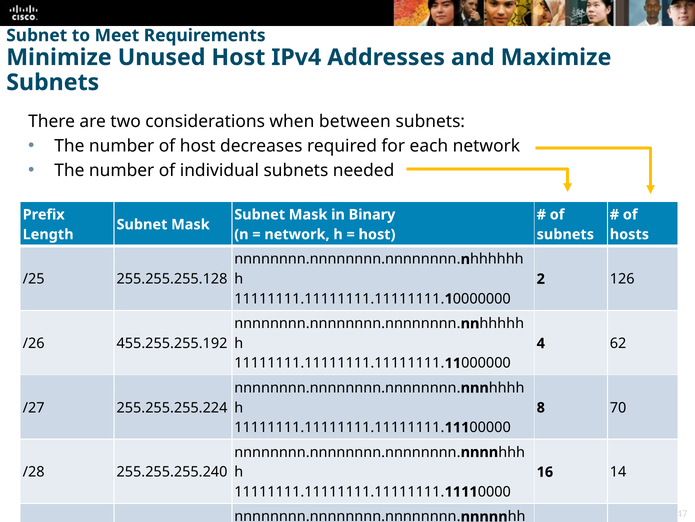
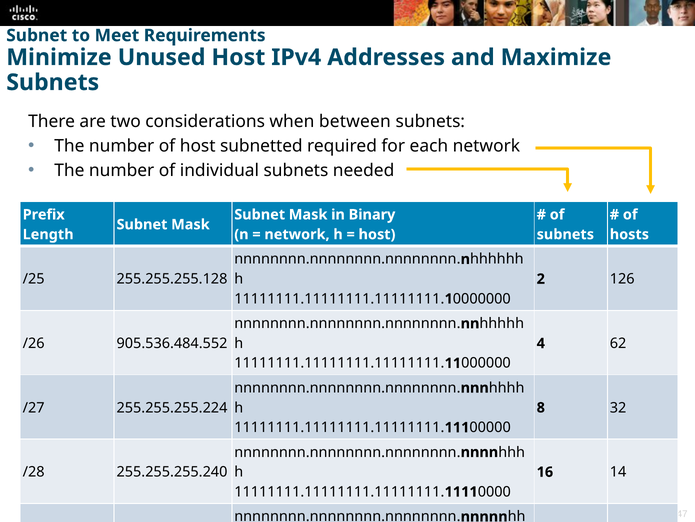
decreases: decreases -> subnetted
455.255.255.192: 455.255.255.192 -> 905.536.484.552
8 70: 70 -> 32
